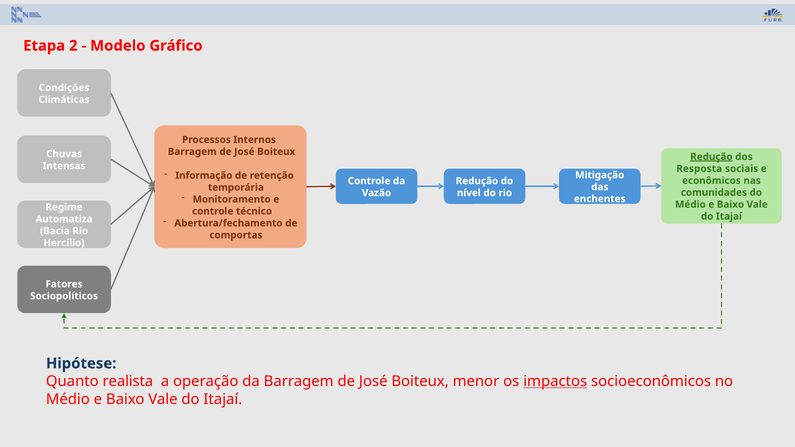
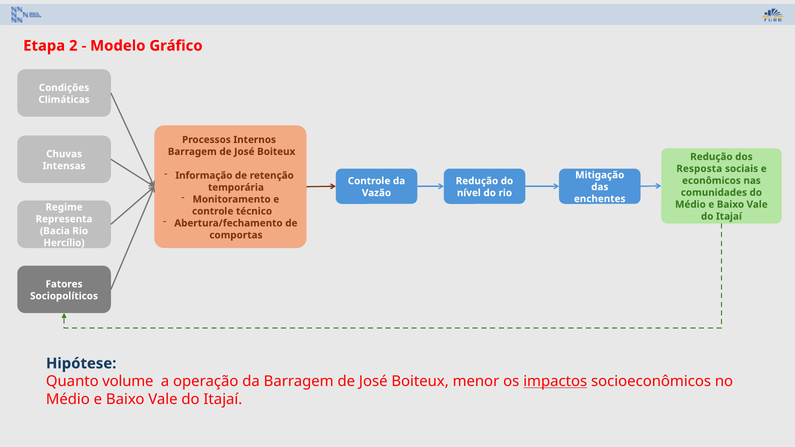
Redução at (711, 157) underline: present -> none
Automatiza: Automatiza -> Representa
realista: realista -> volume
